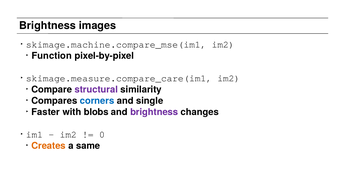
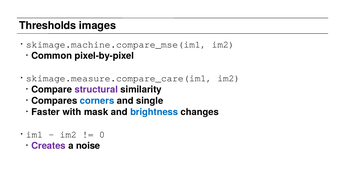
Brightness at (48, 26): Brightness -> Thresholds
Function: Function -> Common
blobs: blobs -> mask
brightness at (154, 112) colour: purple -> blue
Creates colour: orange -> purple
same: same -> noise
